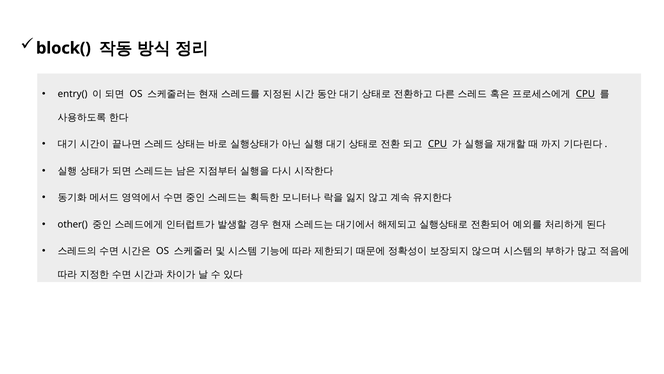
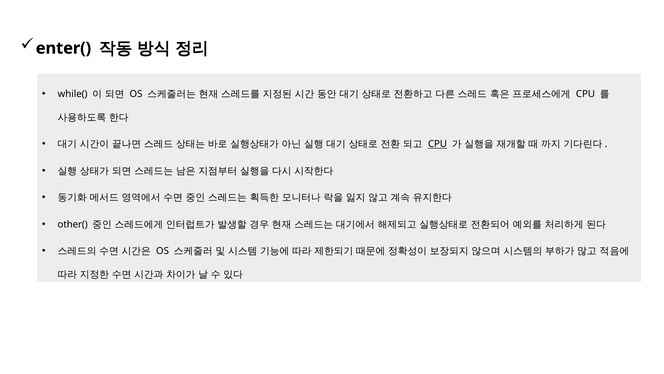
block(: block( -> enter(
entry(: entry( -> while(
CPU at (585, 94) underline: present -> none
